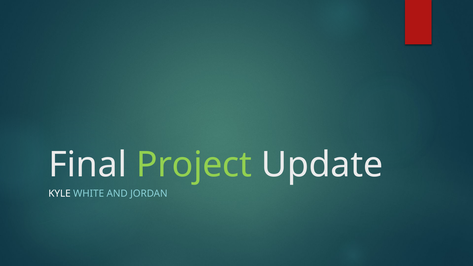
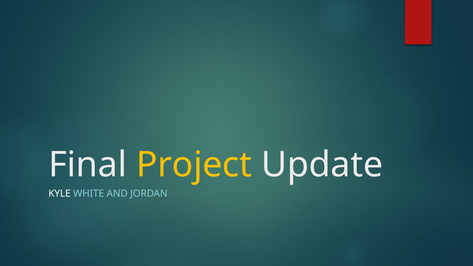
Project colour: light green -> yellow
